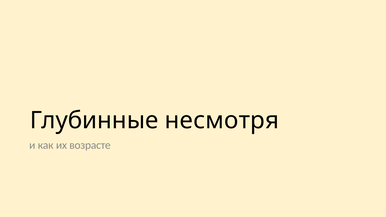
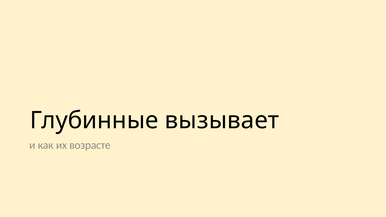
несмотря: несмотря -> вызывает
